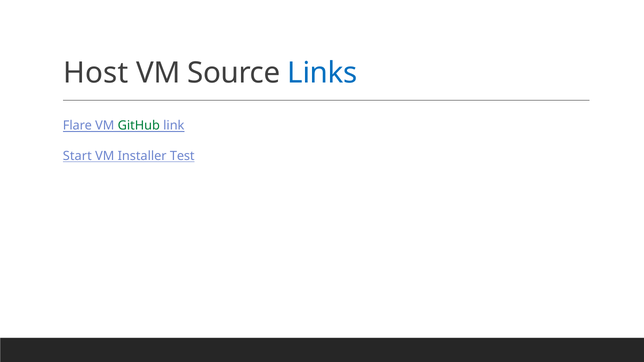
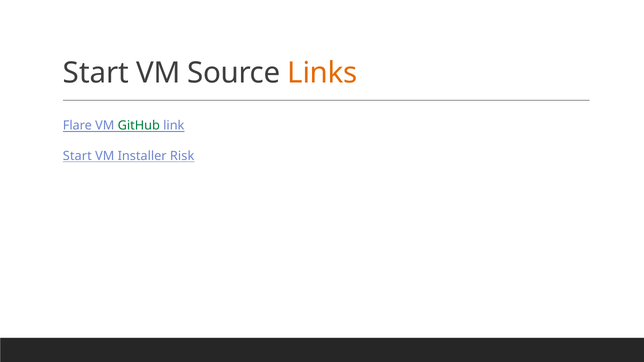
Host at (96, 73): Host -> Start
Links colour: blue -> orange
Test: Test -> Risk
